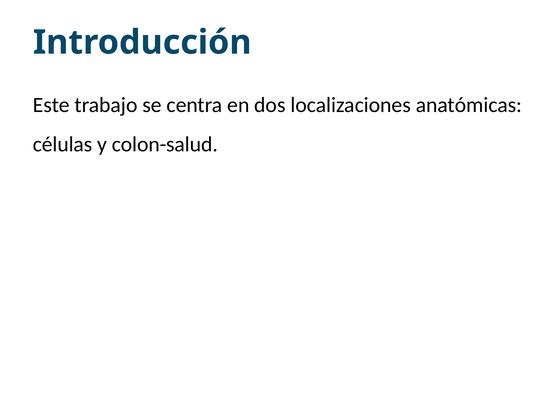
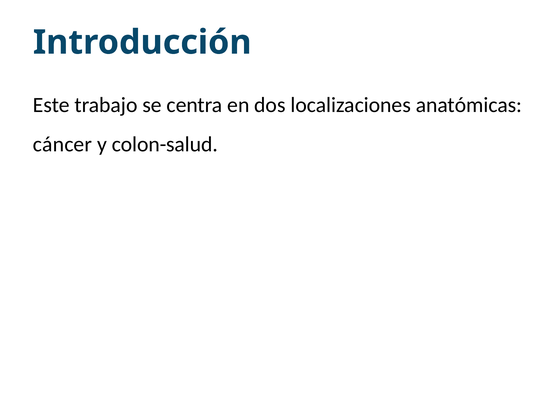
células: células -> cáncer
